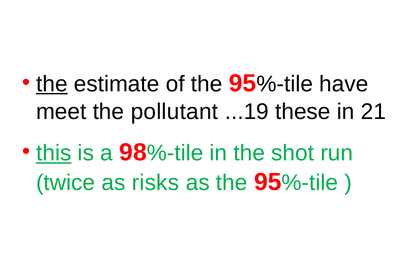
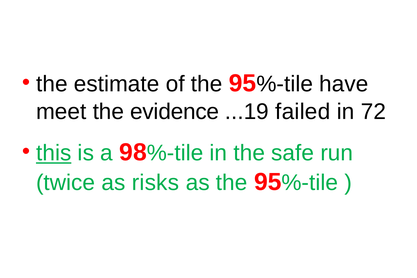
the at (52, 84) underline: present -> none
pollutant: pollutant -> evidence
these: these -> failed
21: 21 -> 72
shot: shot -> safe
